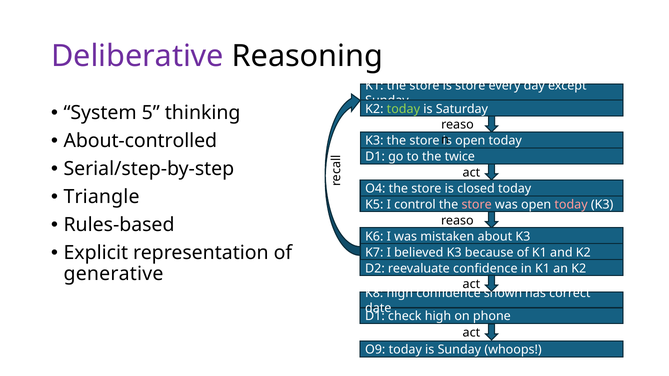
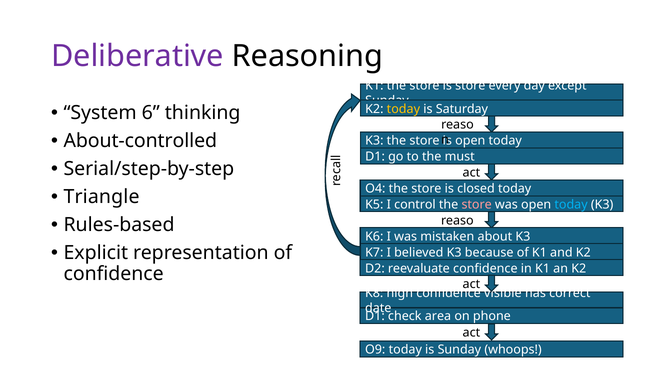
5: 5 -> 6
today at (403, 109) colour: light green -> yellow
twice: twice -> must
today at (571, 205) colour: pink -> light blue
generative at (113, 274): generative -> confidence
shown: shown -> visible
check high: high -> area
